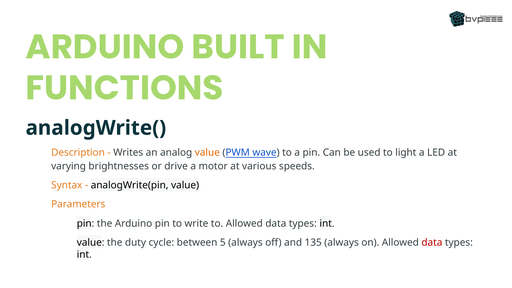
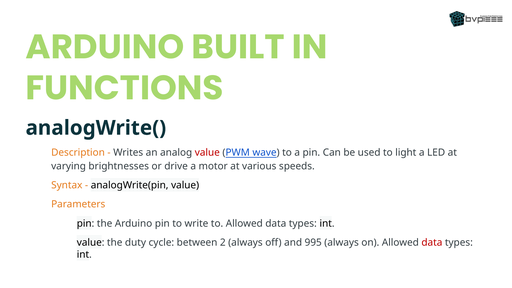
value at (207, 153) colour: orange -> red
5: 5 -> 2
135: 135 -> 995
